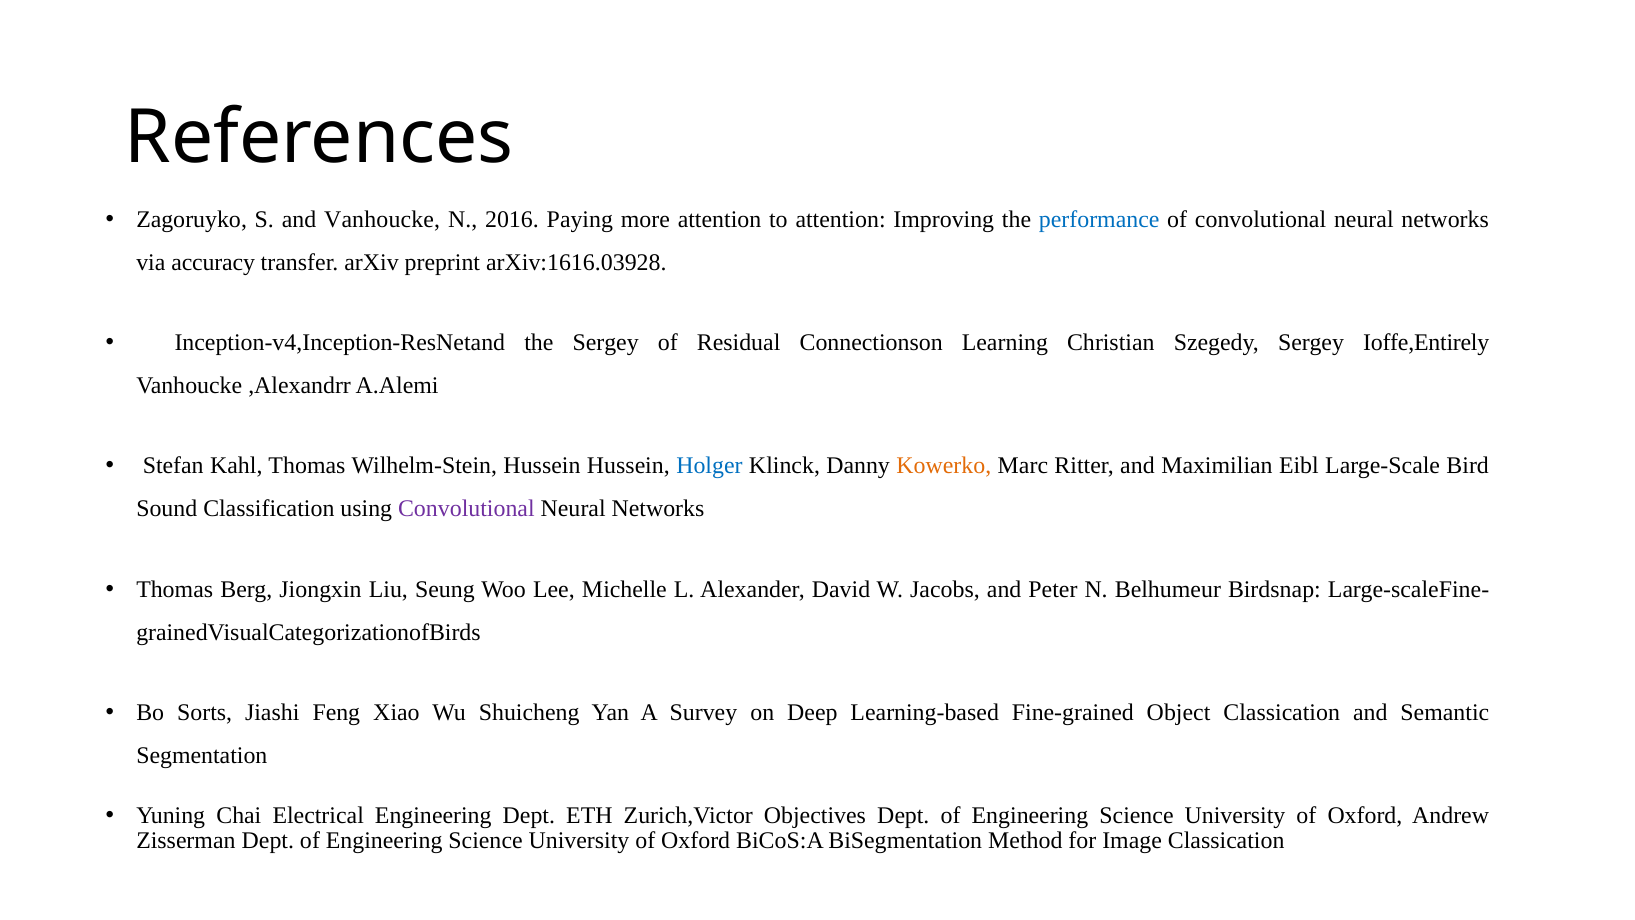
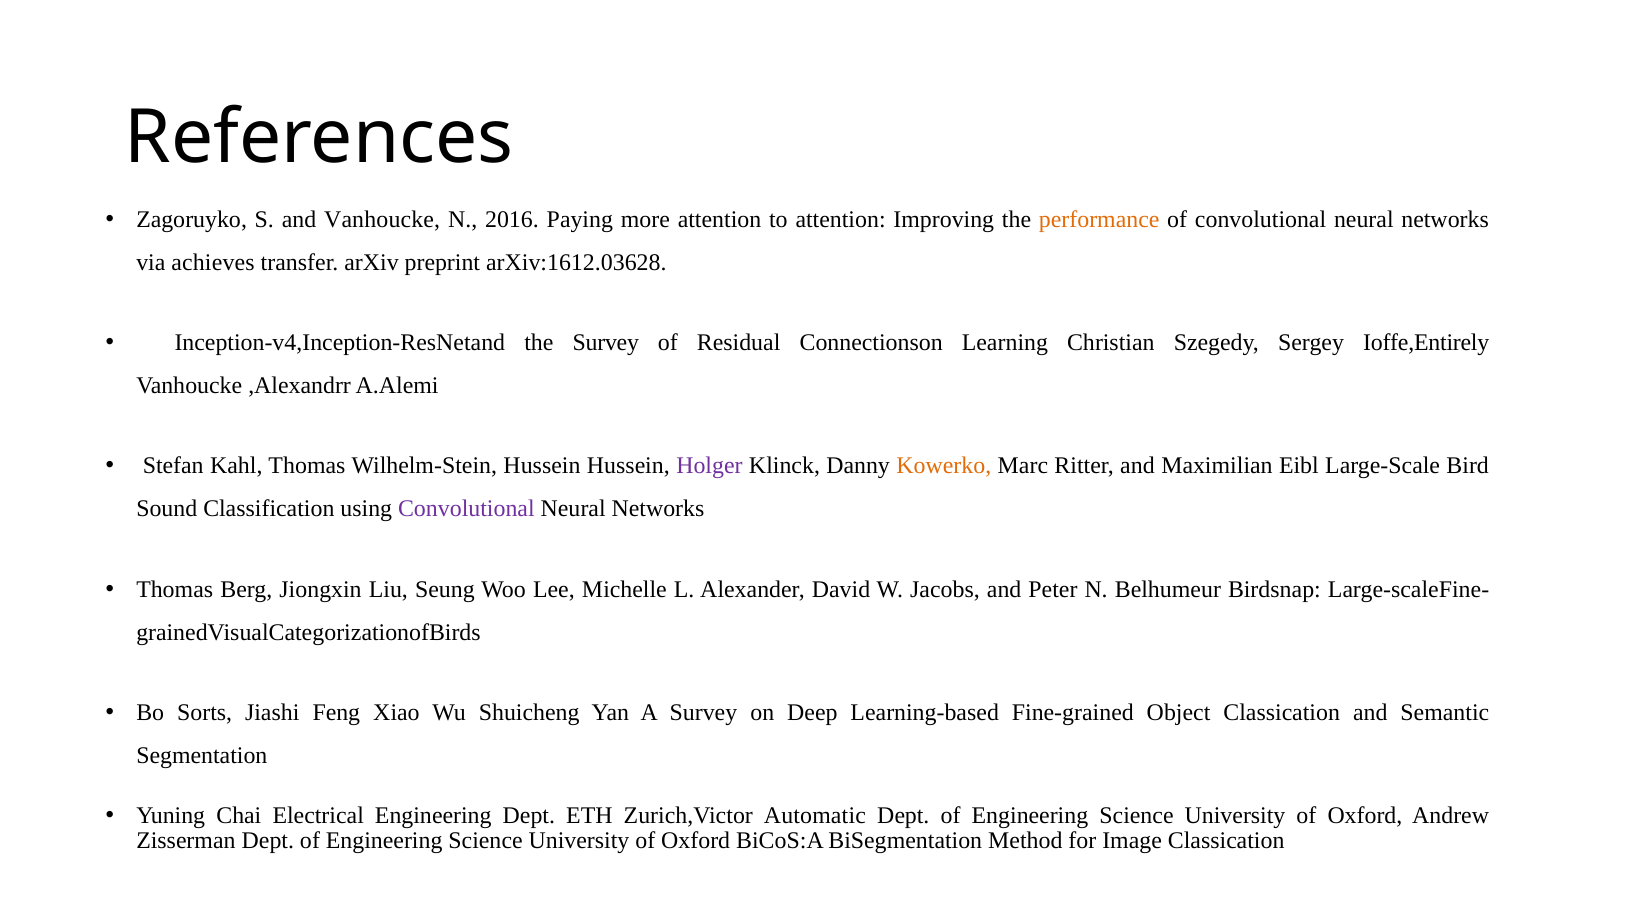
performance colour: blue -> orange
accuracy: accuracy -> achieves
arXiv:1616.03928: arXiv:1616.03928 -> arXiv:1612.03628
the Sergey: Sergey -> Survey
Holger colour: blue -> purple
Objectives: Objectives -> Automatic
